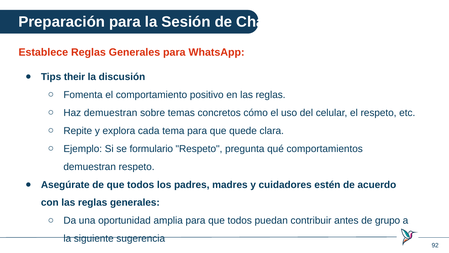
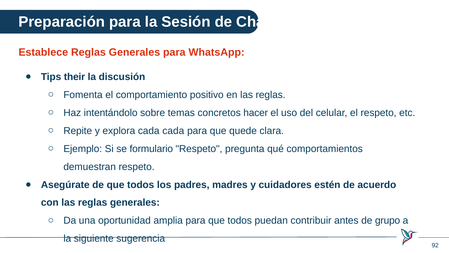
Haz demuestran: demuestran -> intentándolo
cómo: cómo -> hacer
cada tema: tema -> cada
